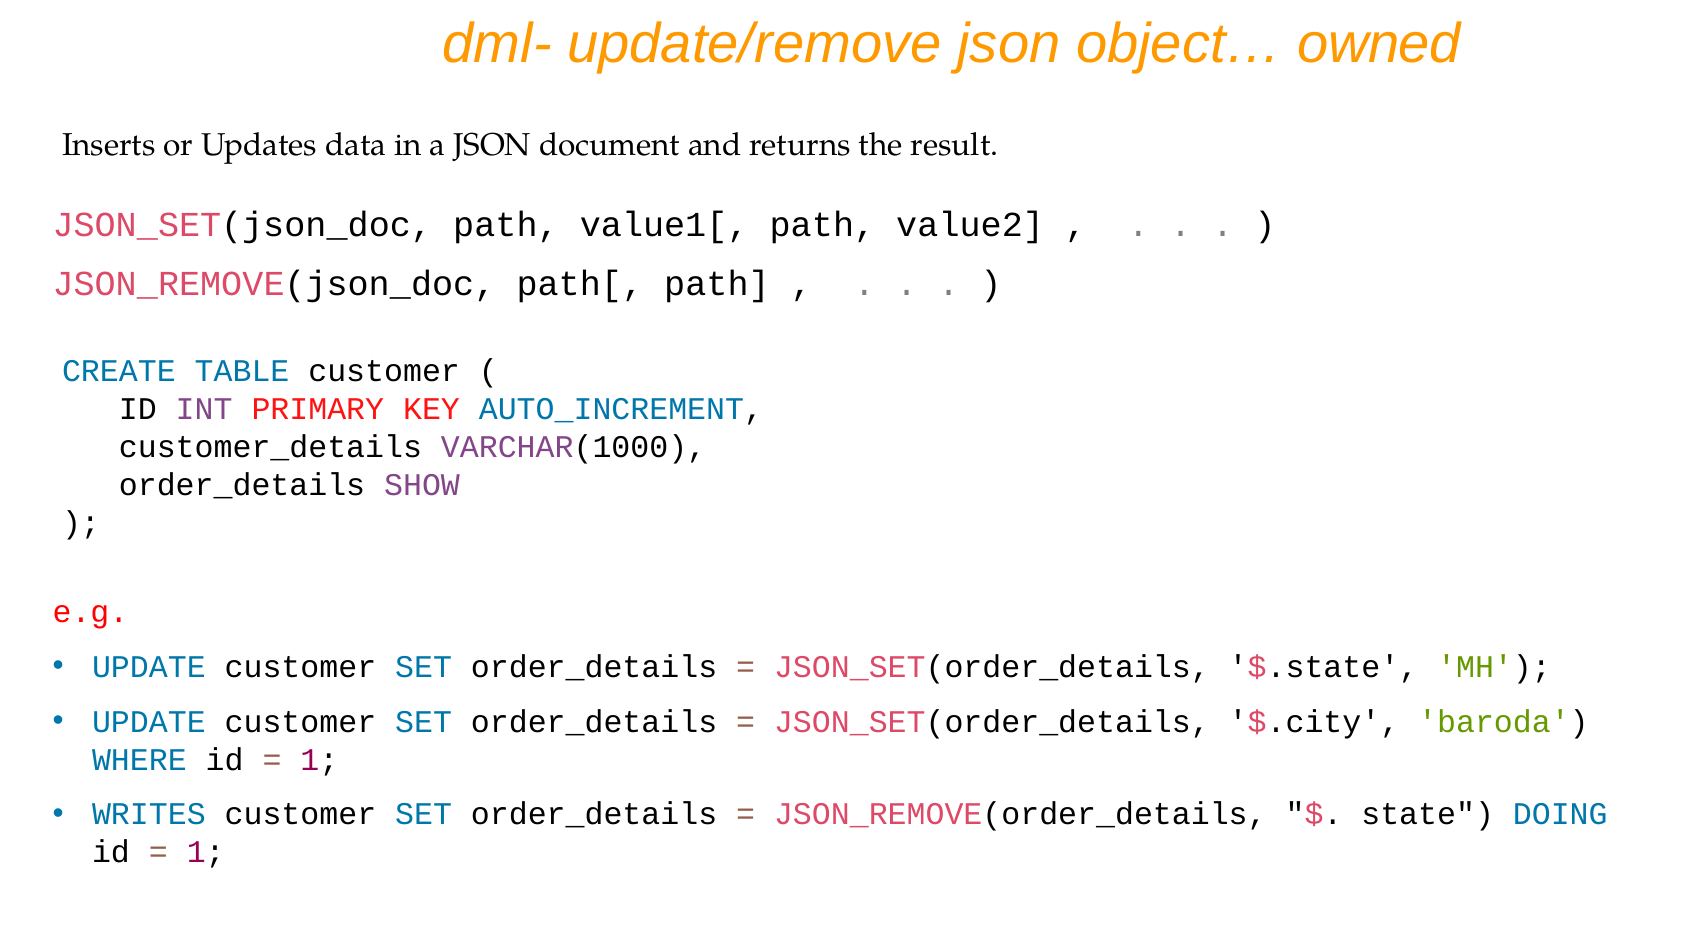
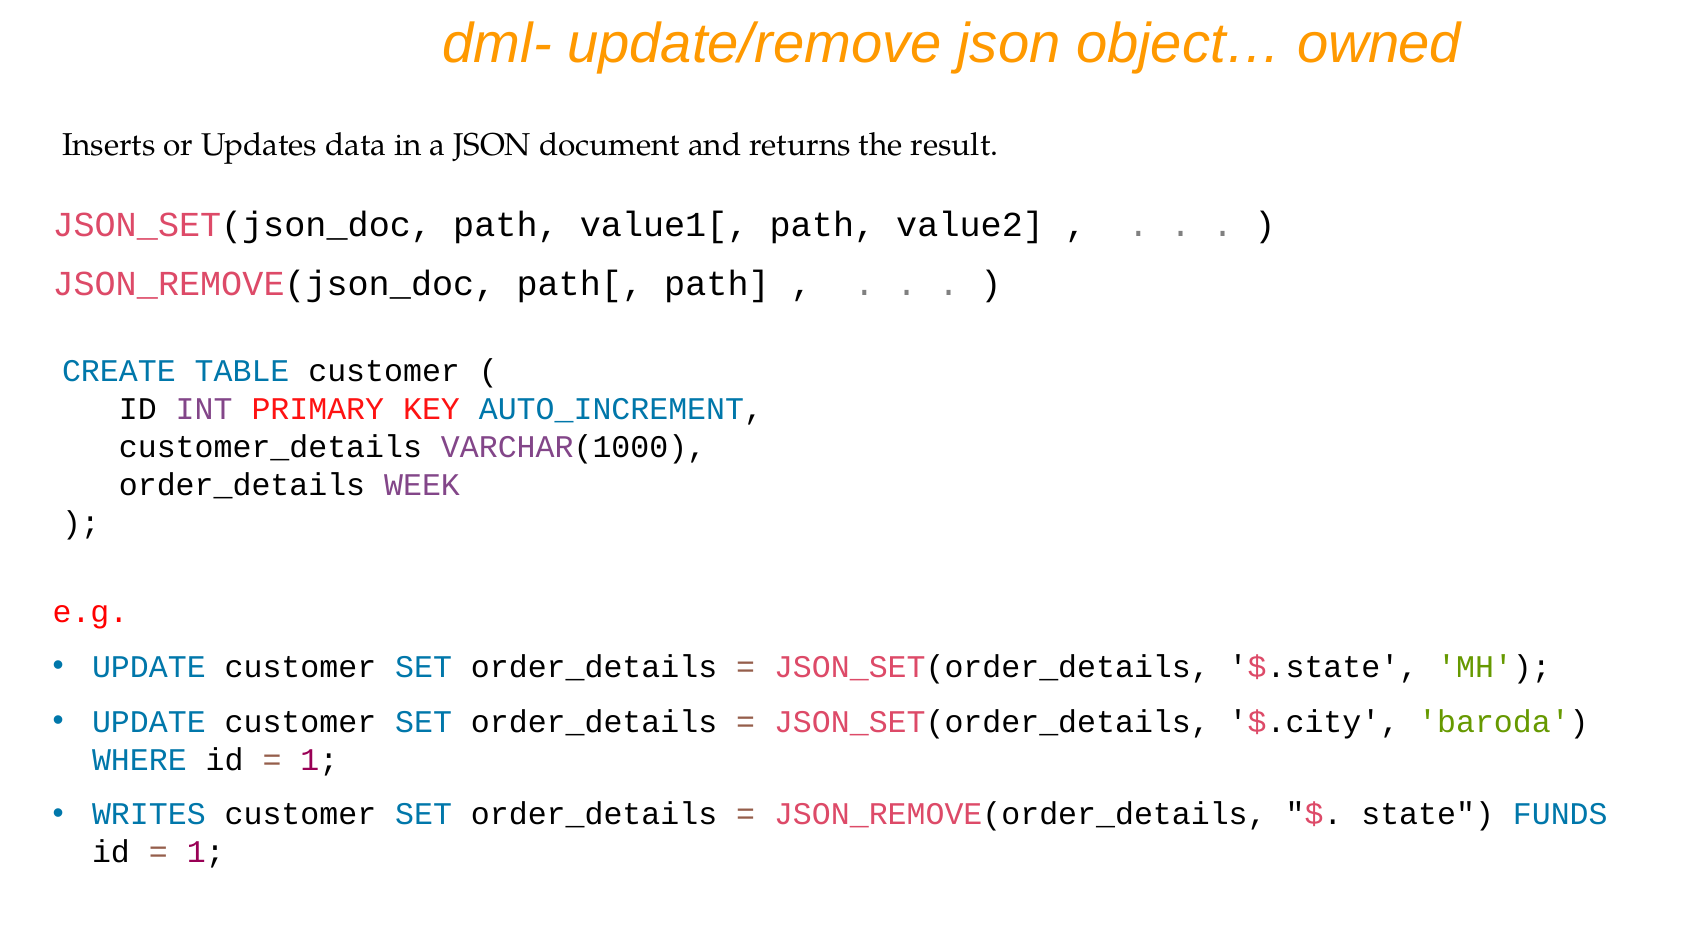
SHOW: SHOW -> WEEK
DOING: DOING -> FUNDS
